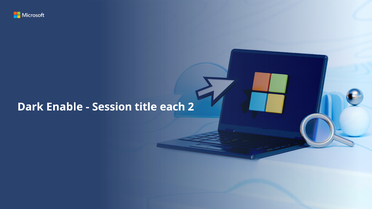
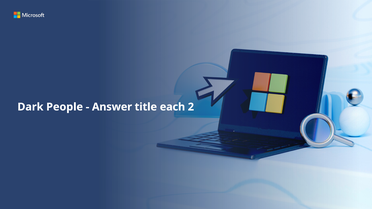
Enable: Enable -> People
Session: Session -> Answer
